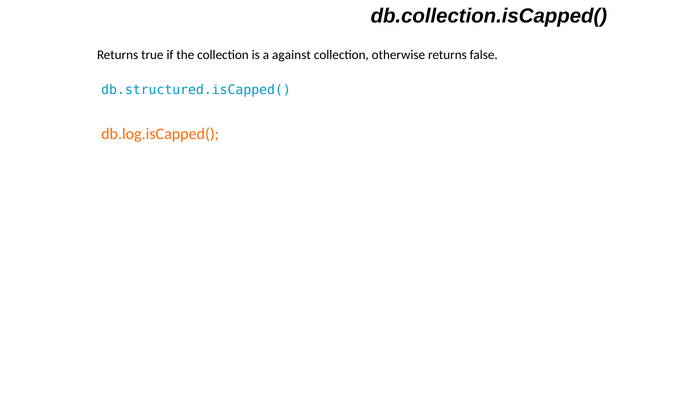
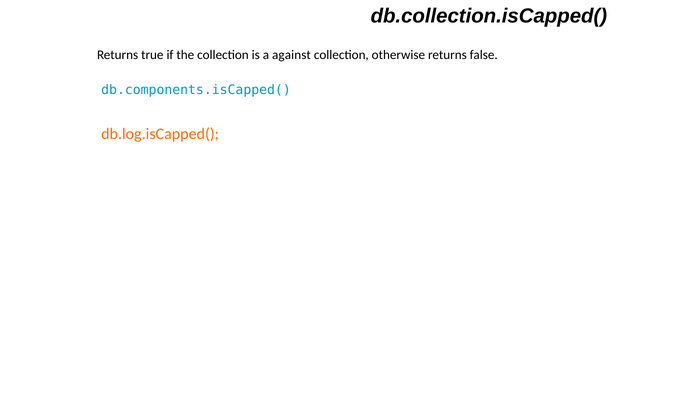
db.structured.isCapped(: db.structured.isCapped( -> db.components.isCapped(
